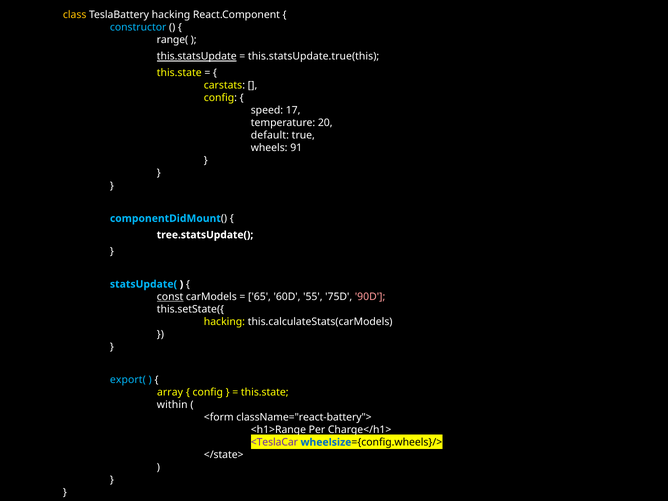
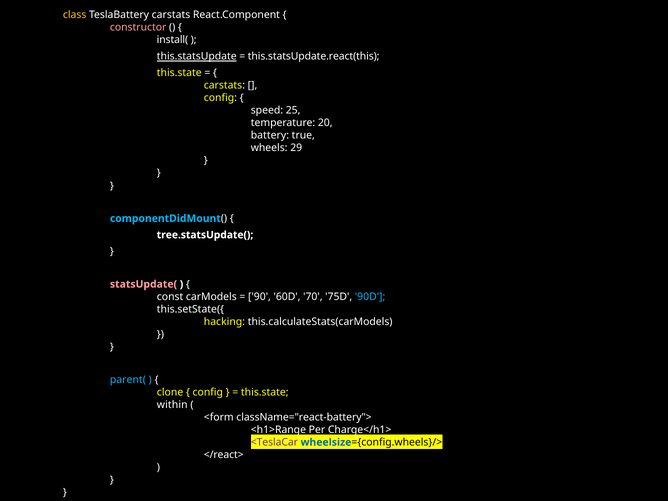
TeslaBattery hacking: hacking -> carstats
constructor colour: light blue -> pink
range(: range( -> install(
this.statsUpdate.true(this: this.statsUpdate.true(this -> this.statsUpdate.react(this
17: 17 -> 25
default: default -> battery
91: 91 -> 29
statsUpdate( colour: light blue -> pink
const underline: present -> none
65: 65 -> 90
55: 55 -> 70
90D colour: pink -> light blue
export(: export( -> parent(
array: array -> clone
</state>: </state> -> </react>
